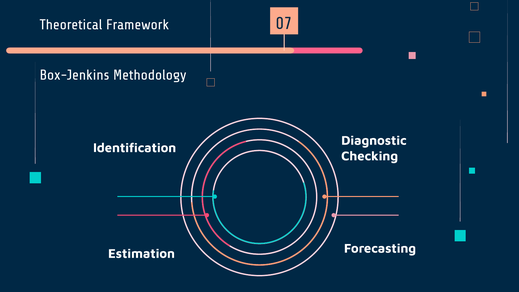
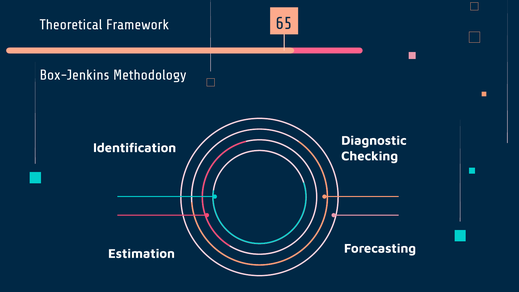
07: 07 -> 65
